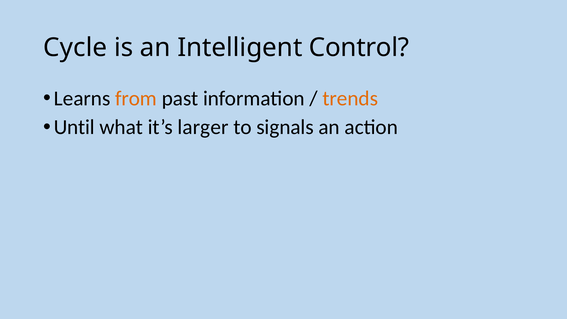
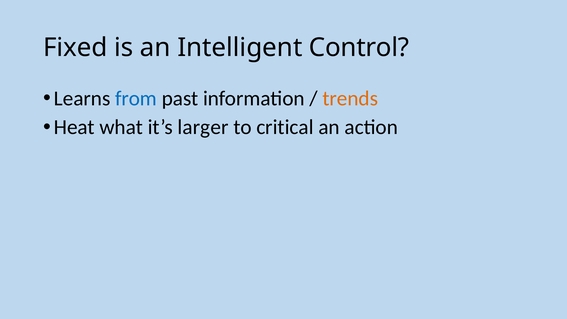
Cycle: Cycle -> Fixed
from colour: orange -> blue
Until: Until -> Heat
signals: signals -> critical
